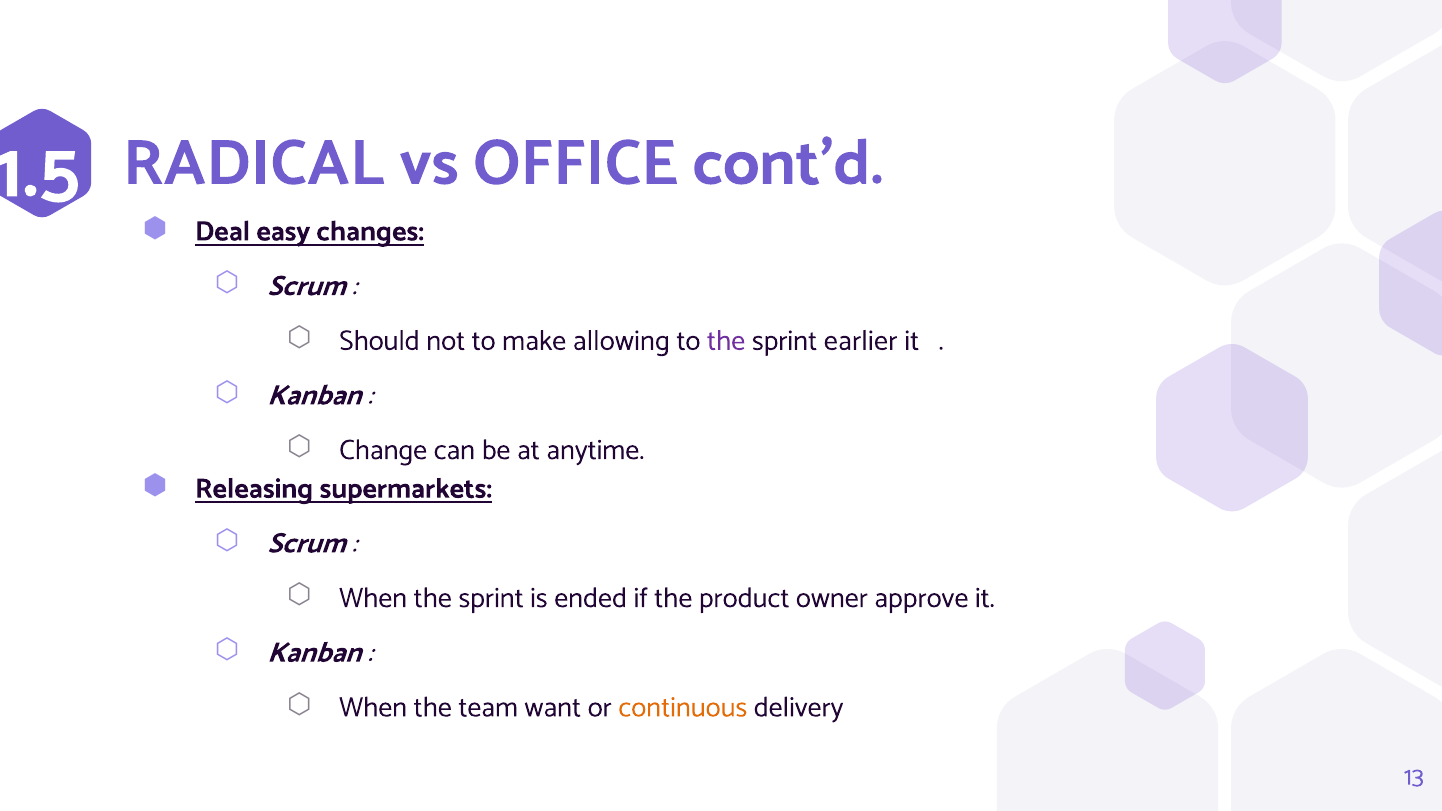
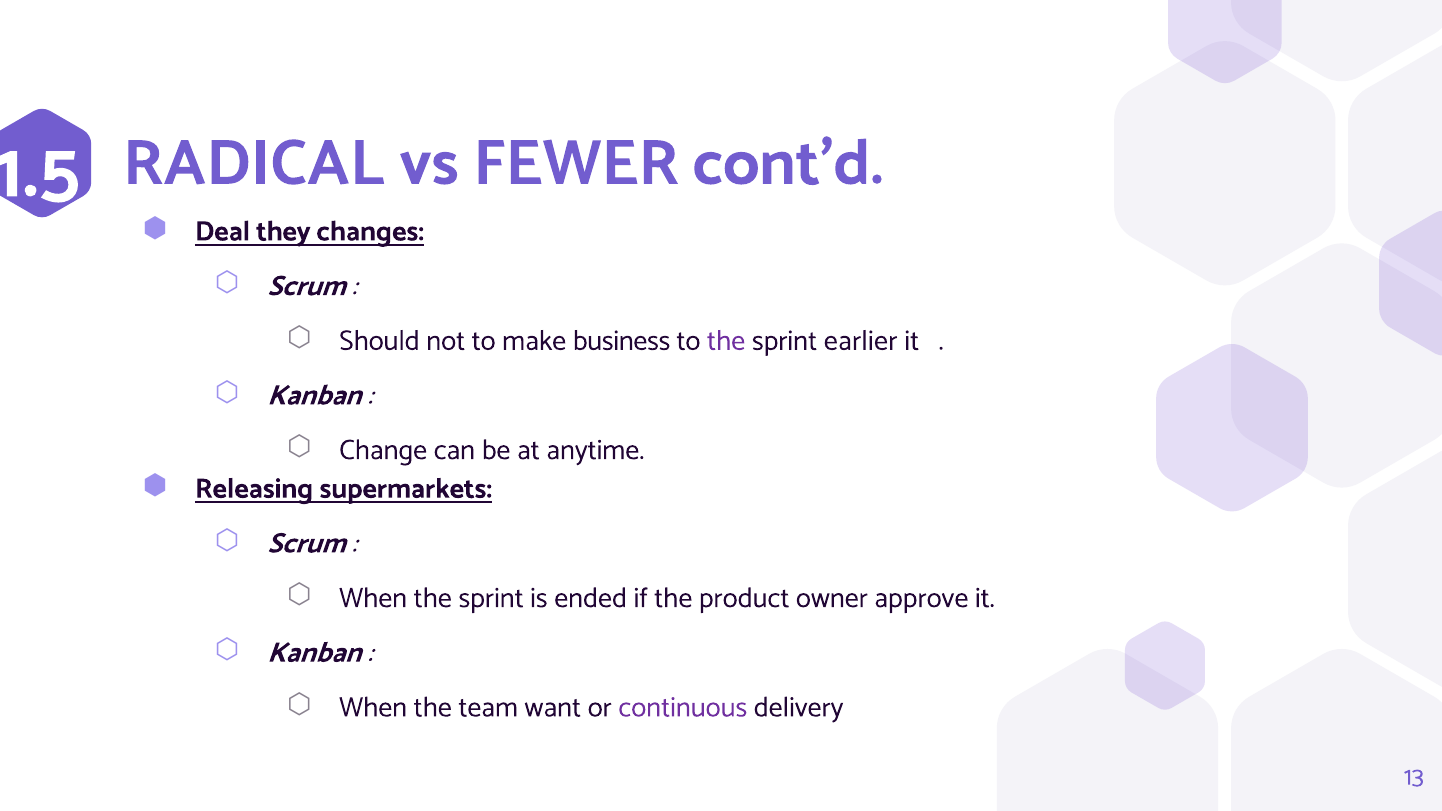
OFFICE: OFFICE -> FEWER
easy: easy -> they
allowing: allowing -> business
continuous colour: orange -> purple
